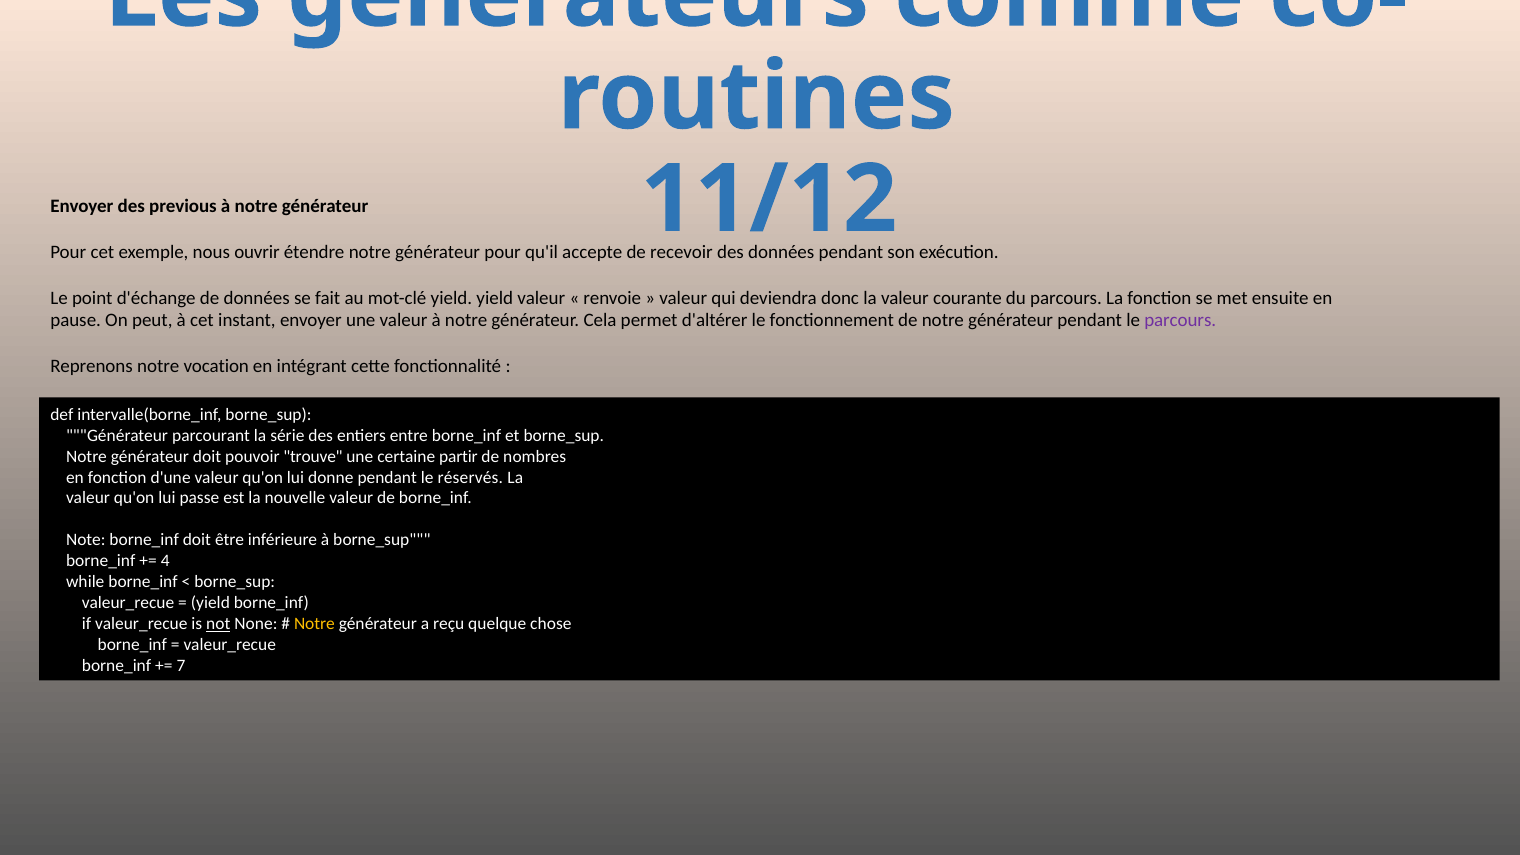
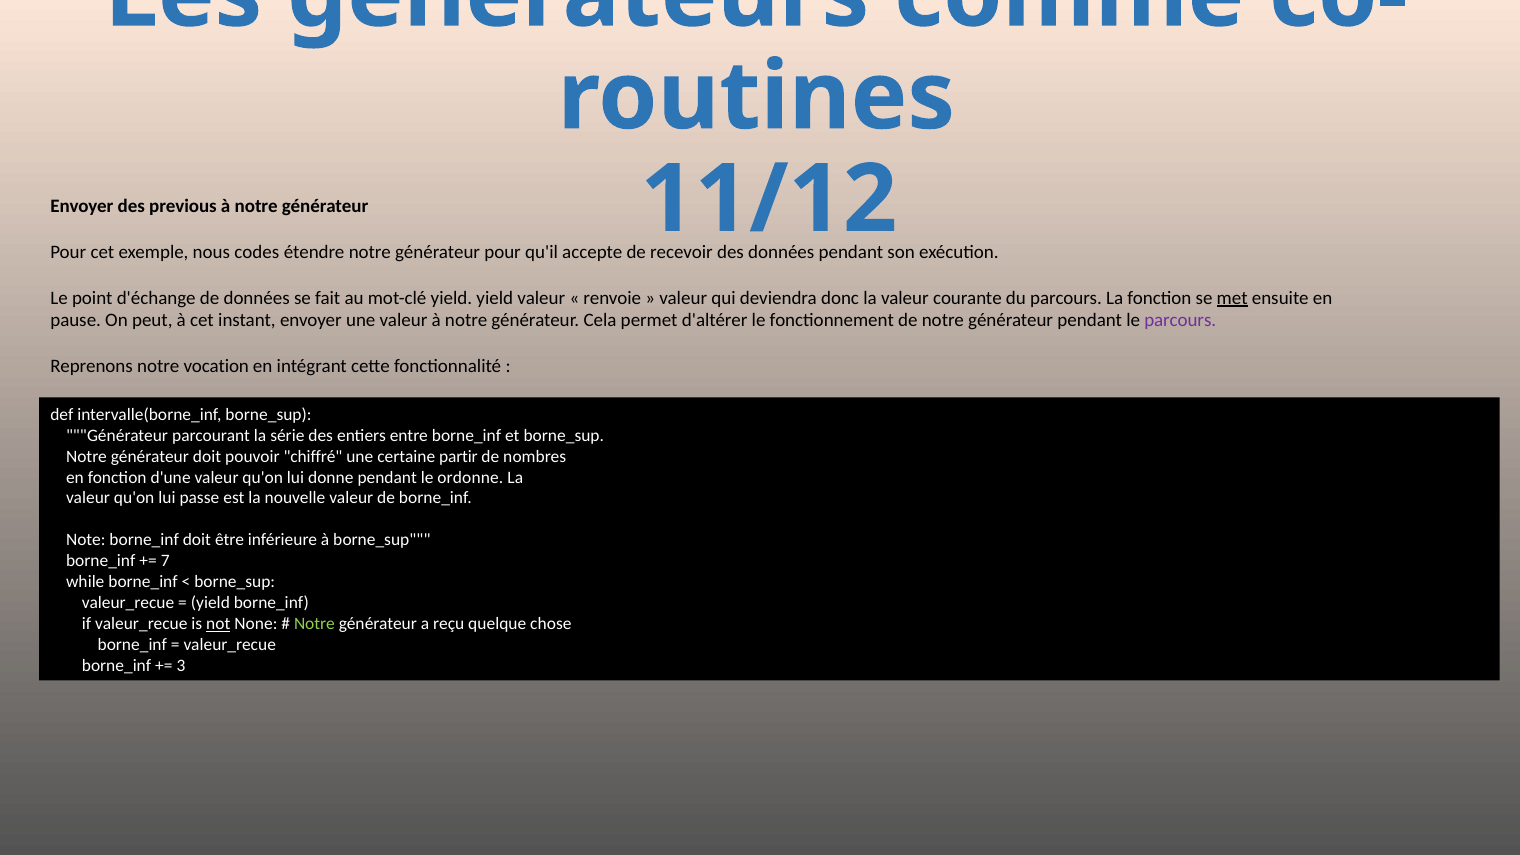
ouvrir: ouvrir -> codes
met underline: none -> present
trouve: trouve -> chiffré
réservés: réservés -> ordonne
4: 4 -> 7
Notre at (314, 624) colour: yellow -> light green
7: 7 -> 3
